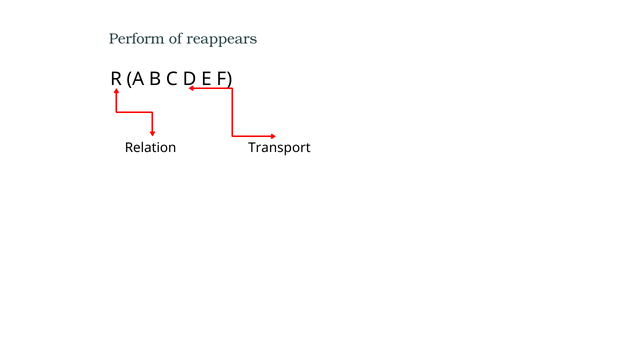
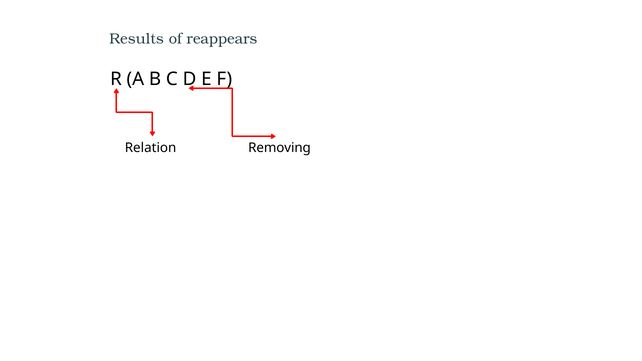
Perform: Perform -> Results
Transport: Transport -> Removing
